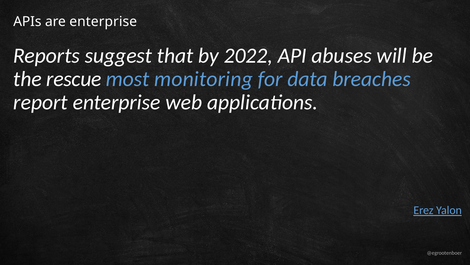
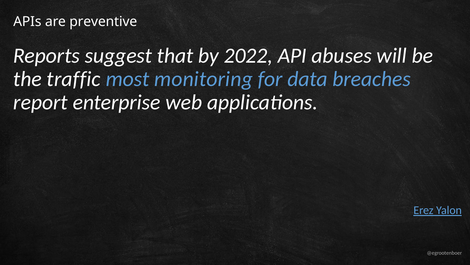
are enterprise: enterprise -> preventive
rescue: rescue -> traffic
